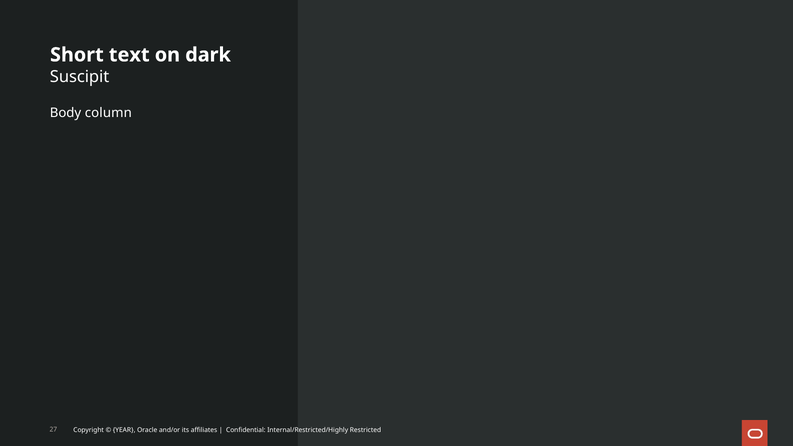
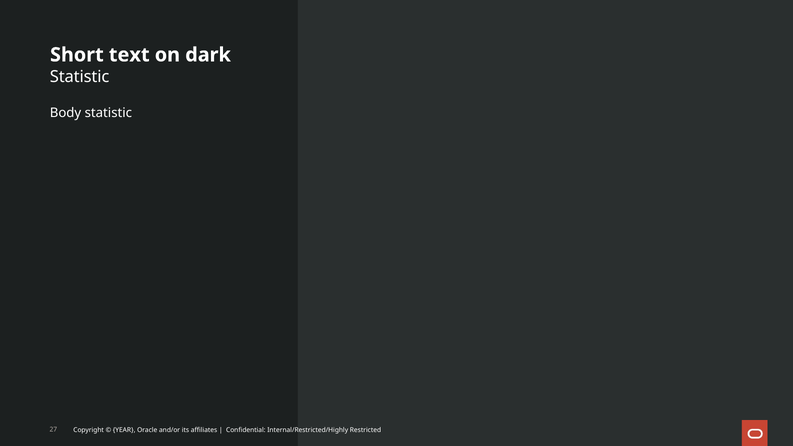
Suscipit at (80, 77): Suscipit -> Statistic
Body column: column -> statistic
